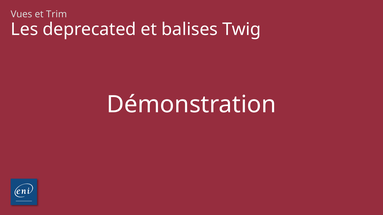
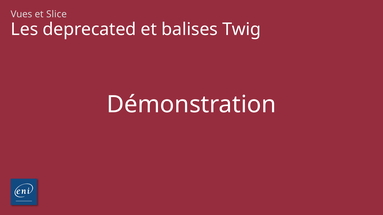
Trim: Trim -> Slice
